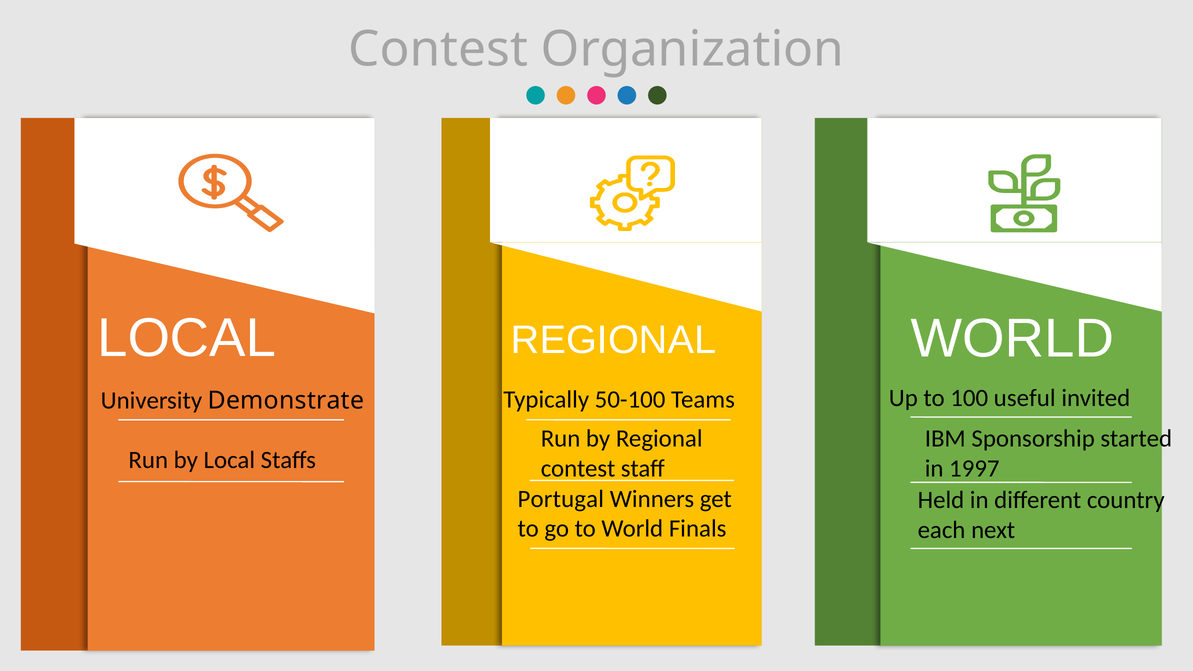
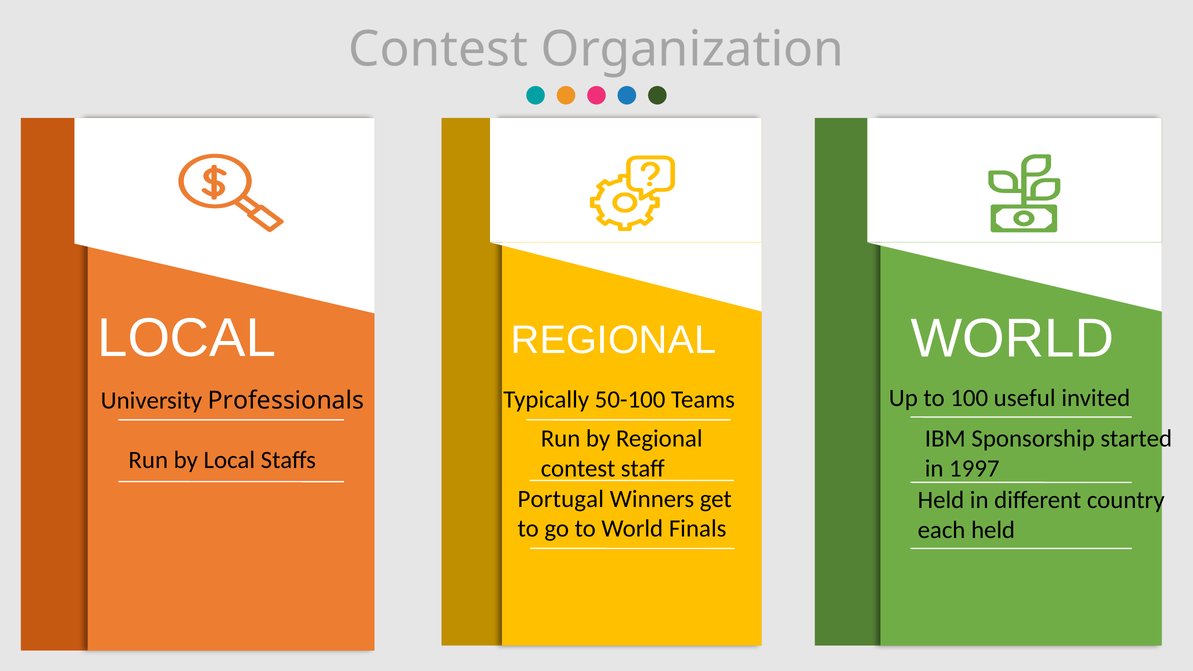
Demonstrate: Demonstrate -> Professionals
each next: next -> held
